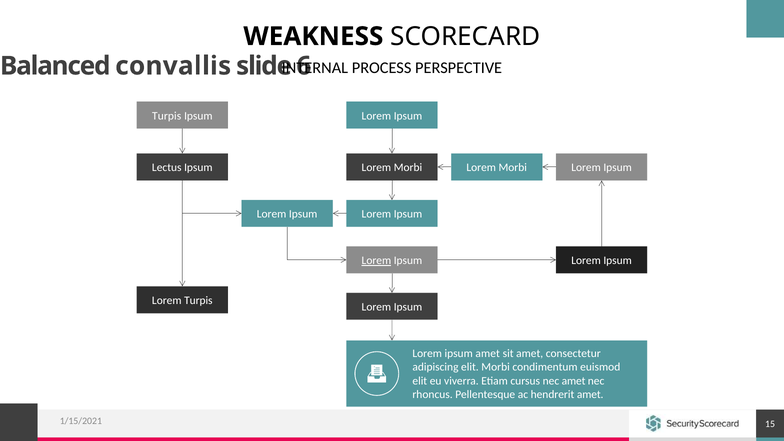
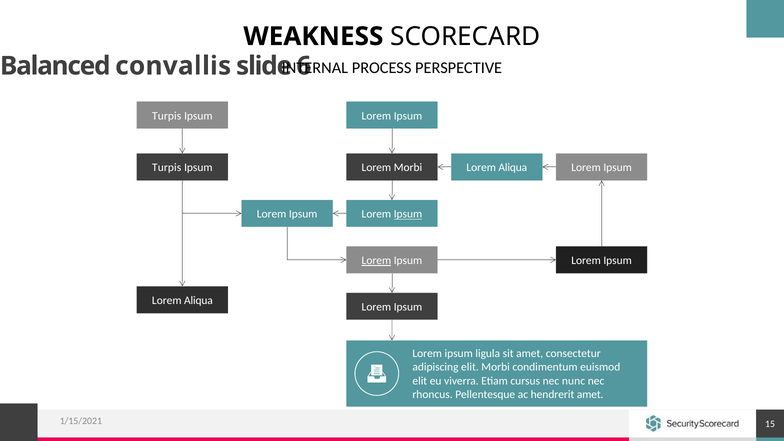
Lectus at (167, 168): Lectus -> Turpis
Morbi at (513, 168): Morbi -> Aliqua
Ipsum at (408, 214) underline: none -> present
Turpis at (198, 301): Turpis -> Aliqua
ipsum amet: amet -> ligula
nec amet: amet -> nunc
